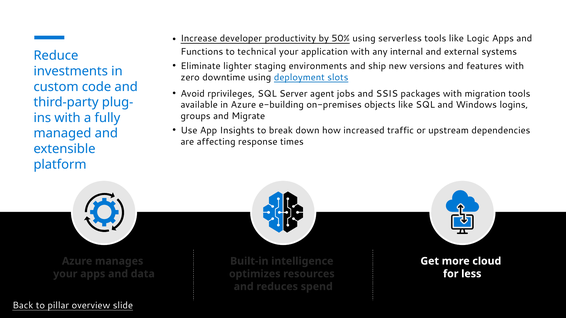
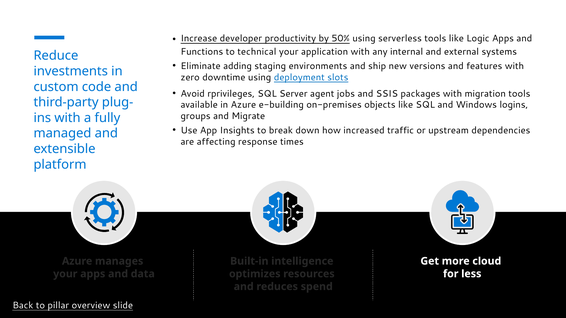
lighter: lighter -> adding
